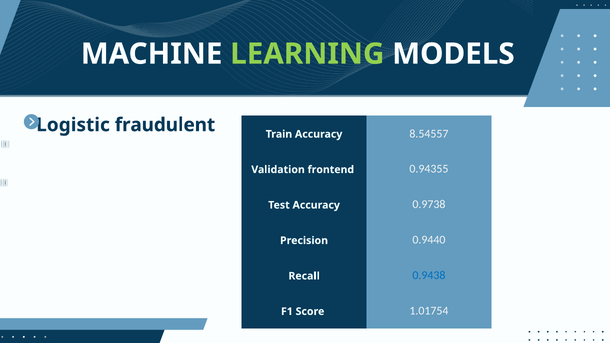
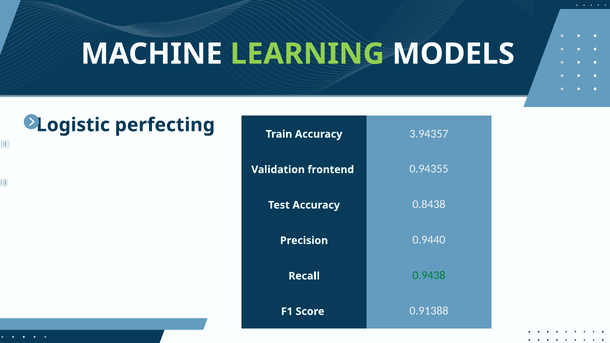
fraudulent: fraudulent -> perfecting
8.54557: 8.54557 -> 3.94357
0.9738: 0.9738 -> 0.8438
0.9438 colour: blue -> green
1.01754: 1.01754 -> 0.91388
